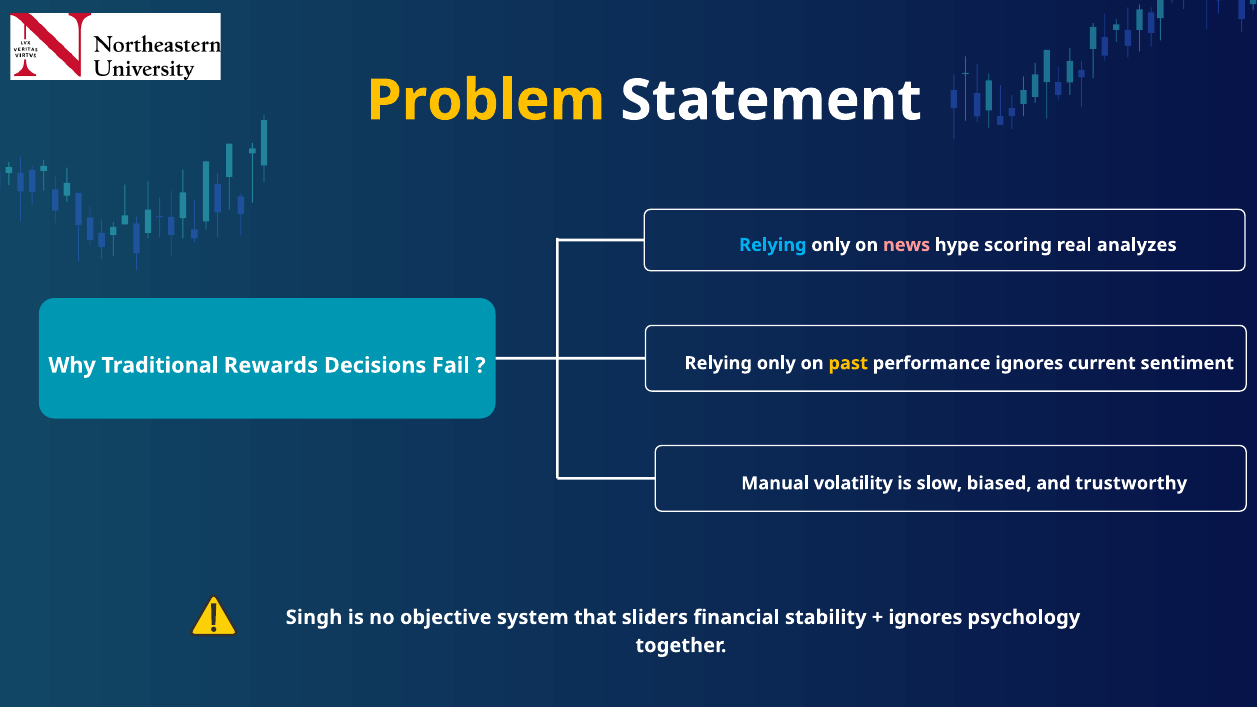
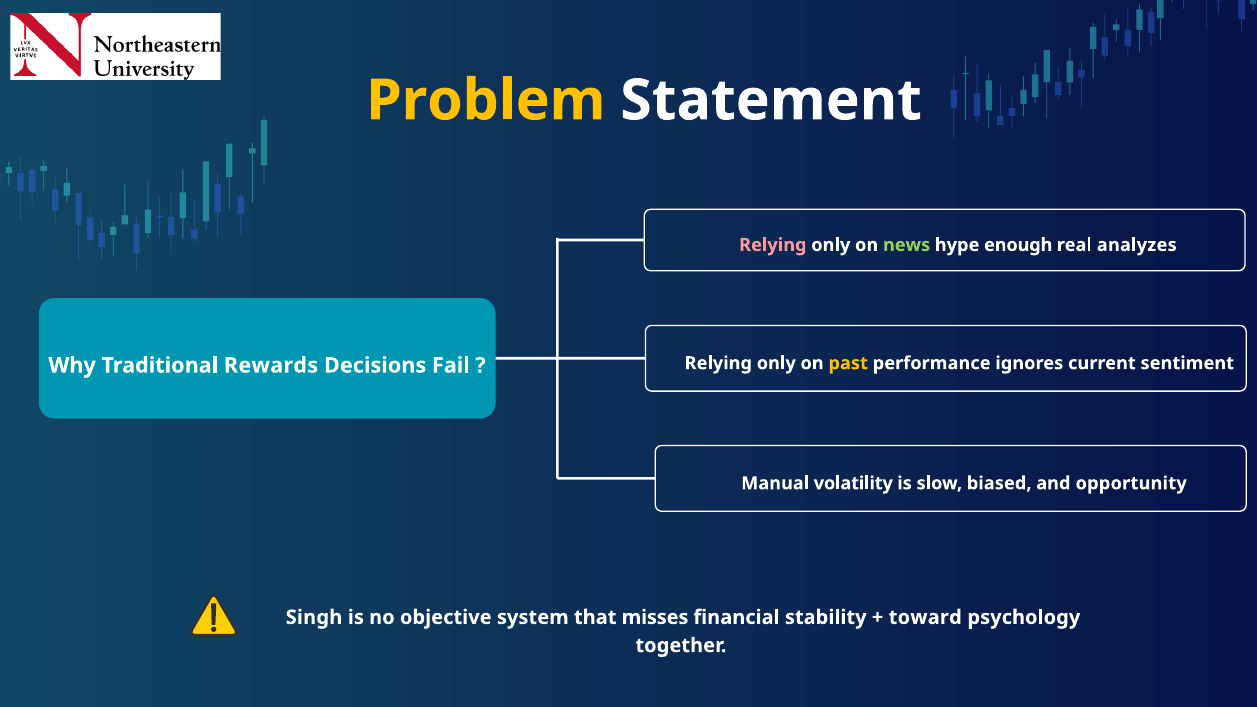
Relying at (773, 245) colour: light blue -> pink
news colour: pink -> light green
scoring: scoring -> enough
trustworthy: trustworthy -> opportunity
sliders: sliders -> misses
ignores at (925, 617): ignores -> toward
